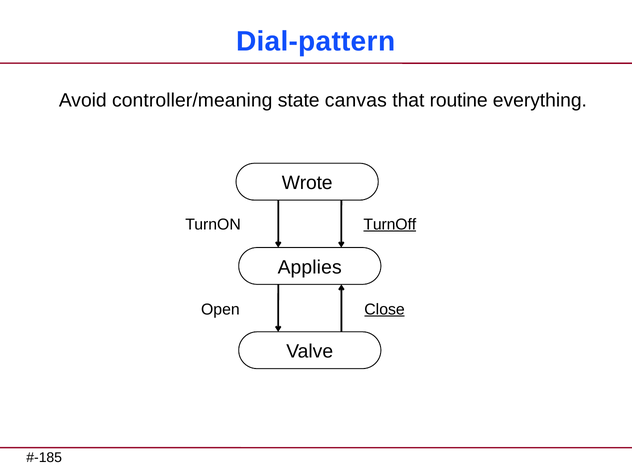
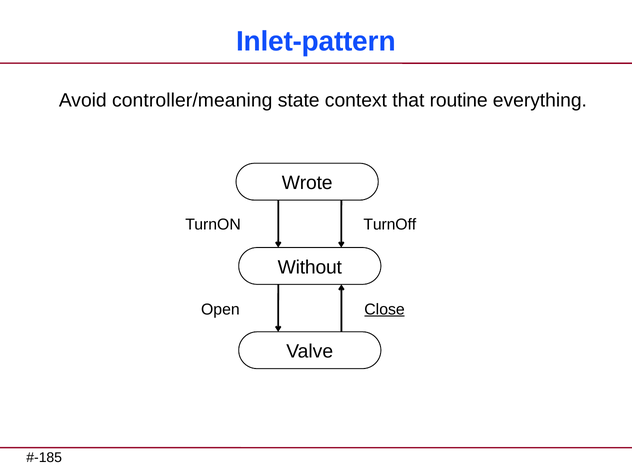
Dial-pattern: Dial-pattern -> Inlet-pattern
canvas: canvas -> context
TurnOff underline: present -> none
Applies: Applies -> Without
